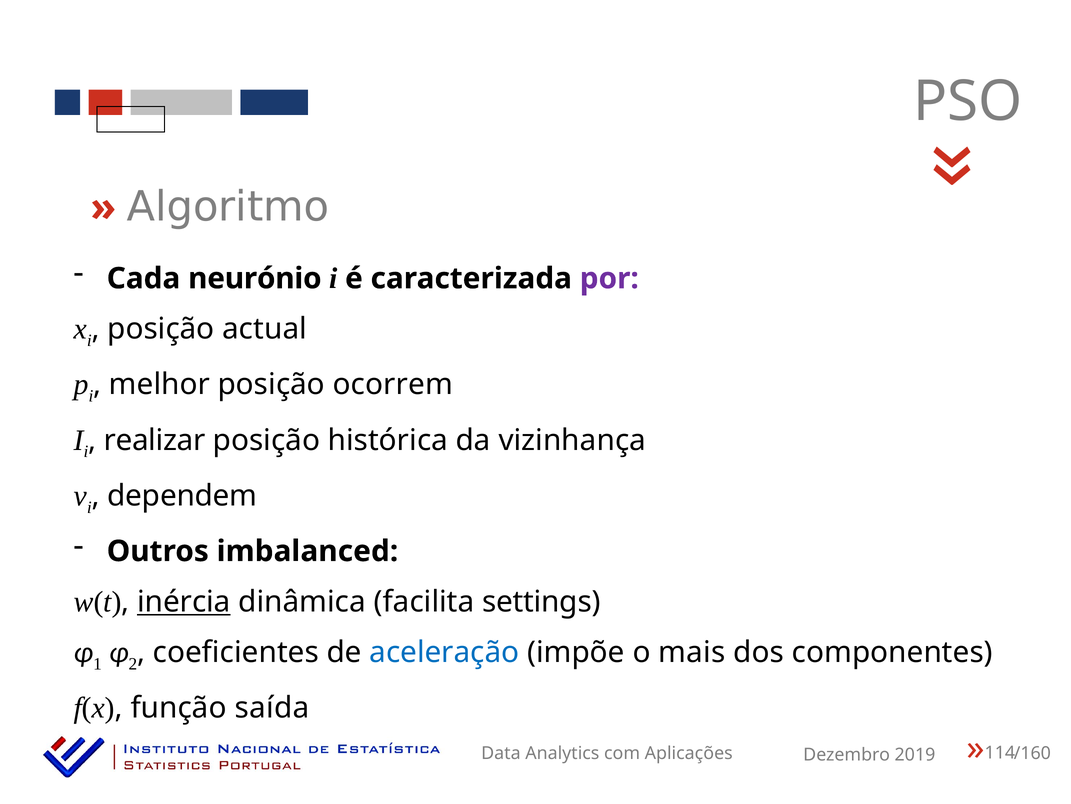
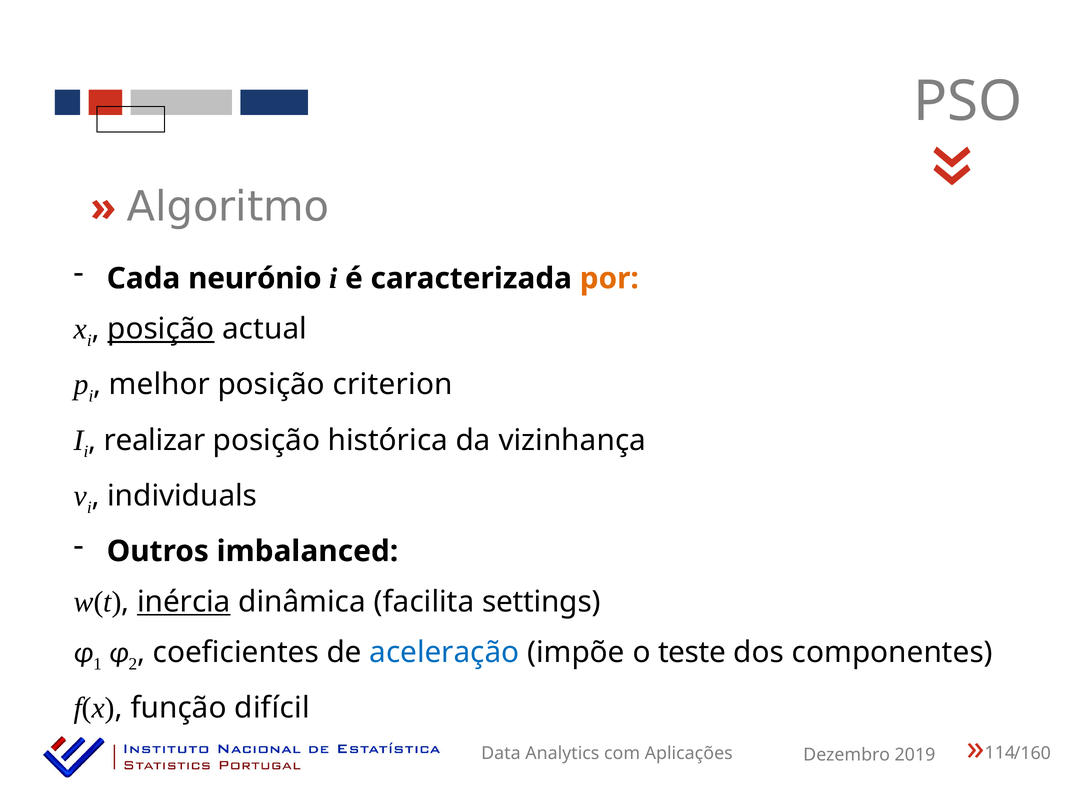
por colour: purple -> orange
posição at (161, 329) underline: none -> present
ocorrem: ocorrem -> criterion
dependem: dependem -> individuals
mais: mais -> teste
saída: saída -> difícil
